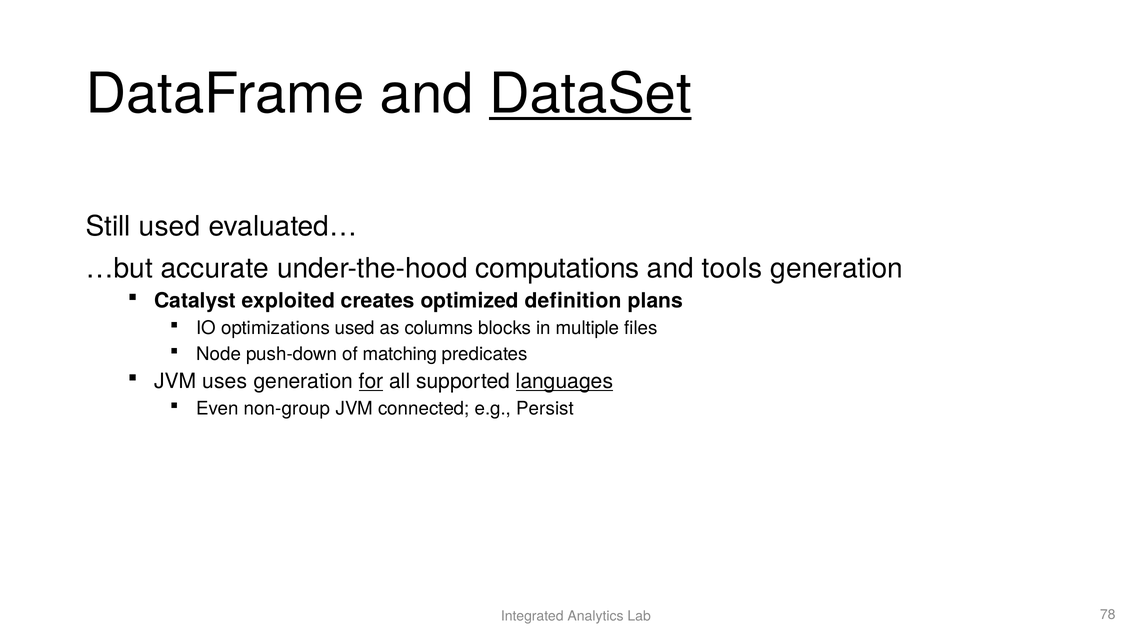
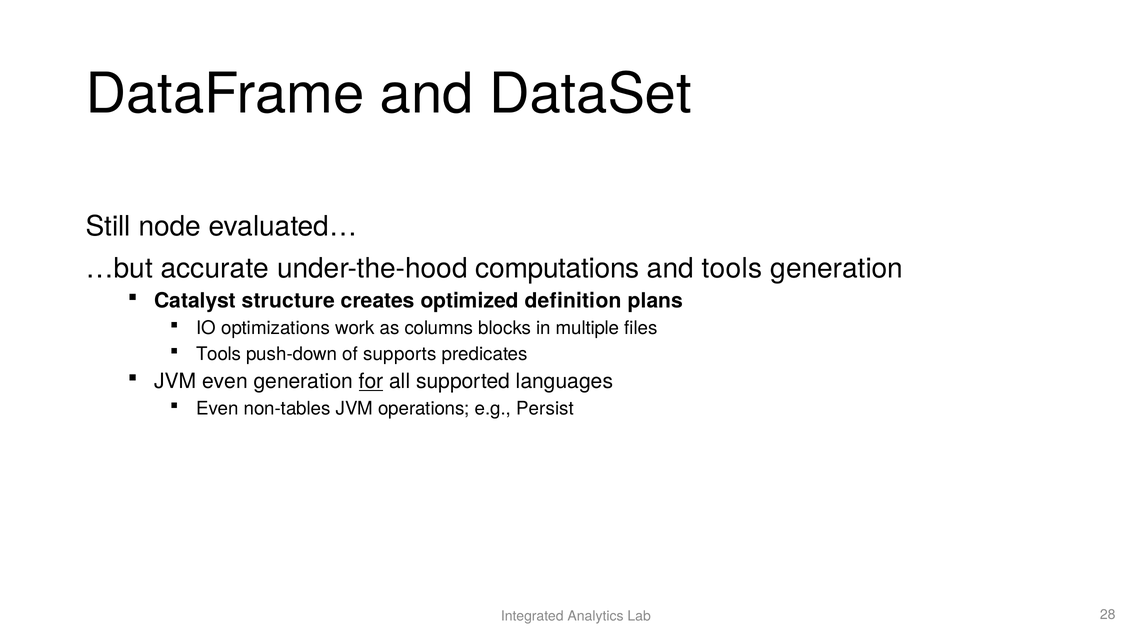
DataSet underline: present -> none
Still used: used -> node
exploited: exploited -> structure
optimizations used: used -> work
Node at (219, 354): Node -> Tools
matching: matching -> supports
JVM uses: uses -> even
languages underline: present -> none
non-group: non-group -> non-tables
connected: connected -> operations
78: 78 -> 28
